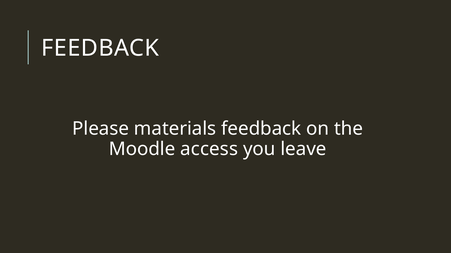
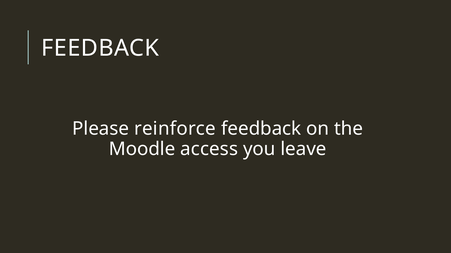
materials: materials -> reinforce
